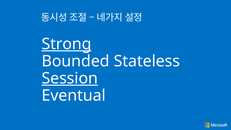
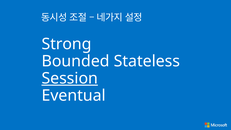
Strong underline: present -> none
